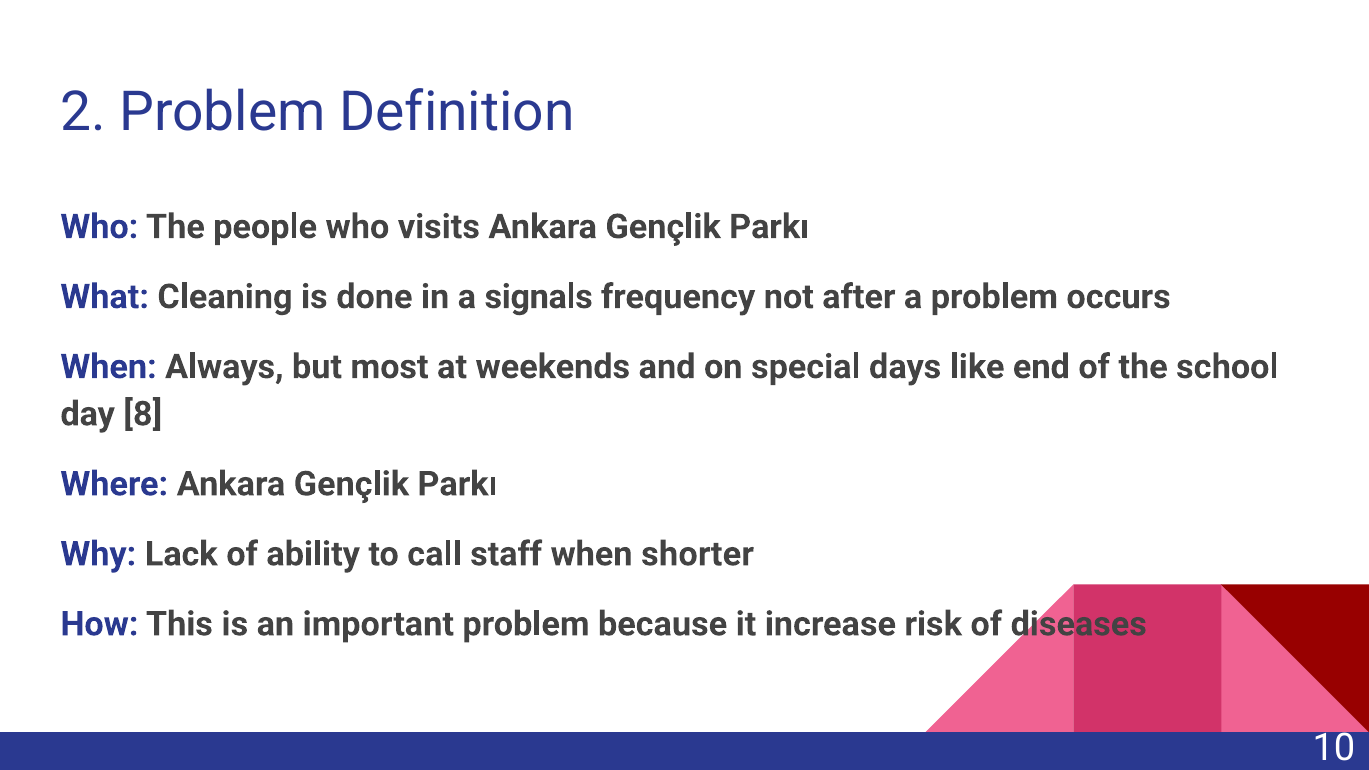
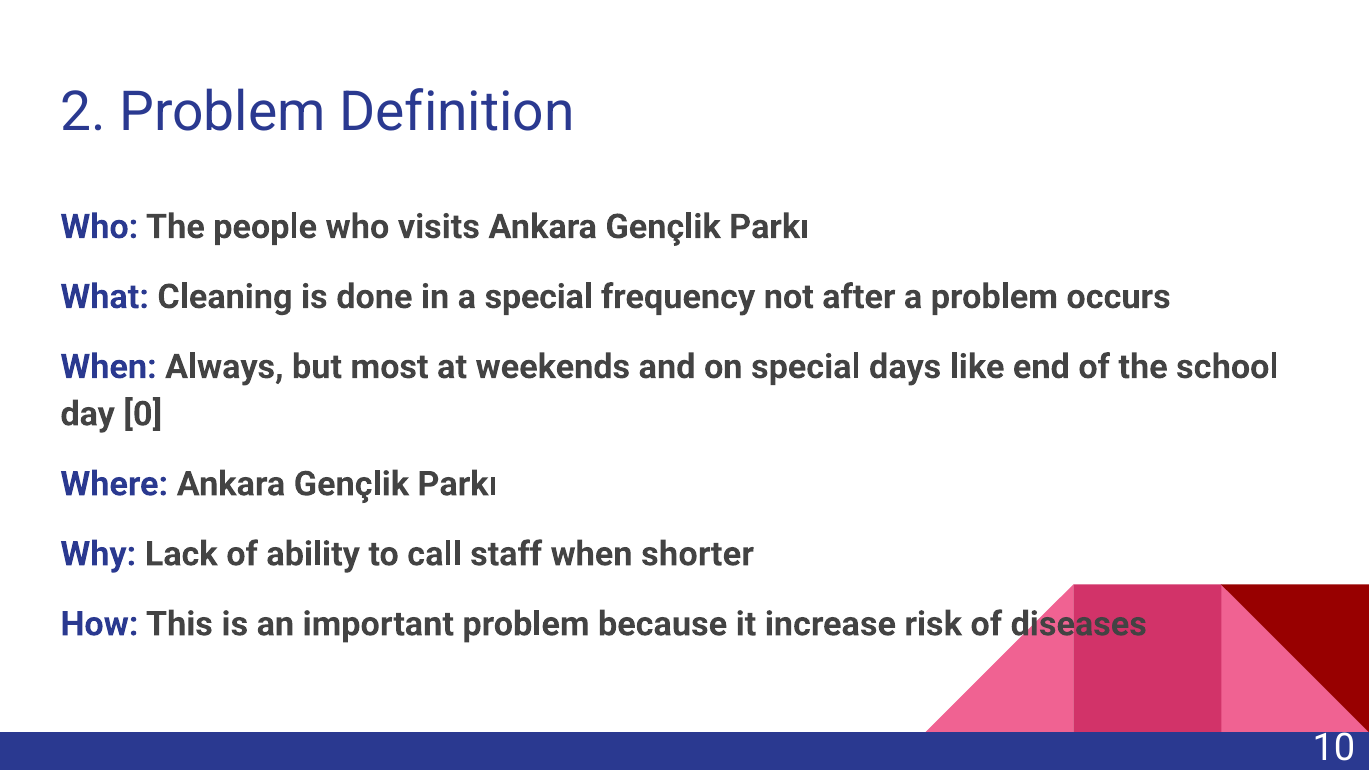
a signals: signals -> special
8: 8 -> 0
